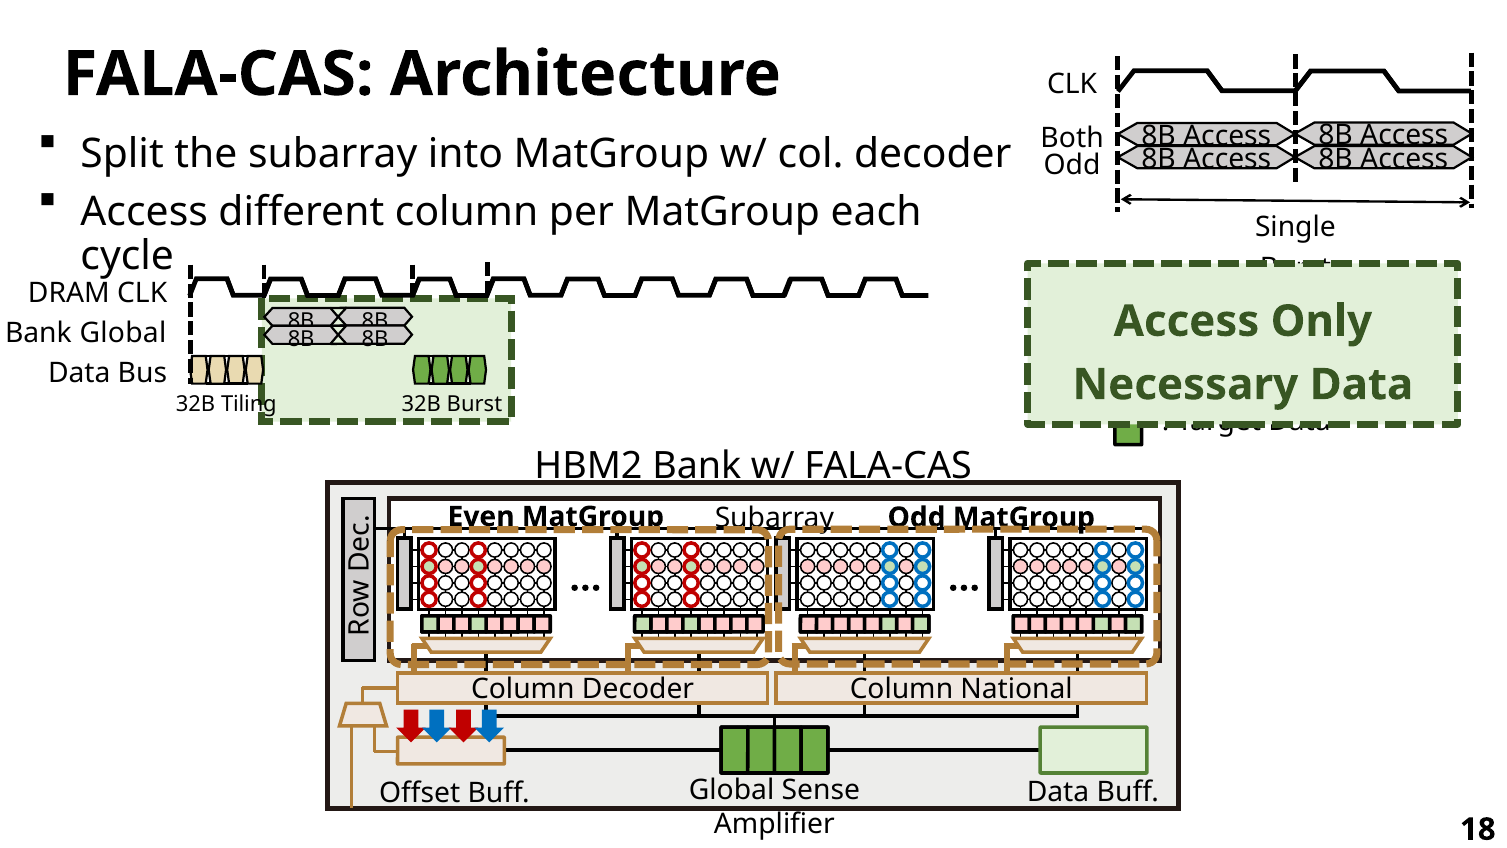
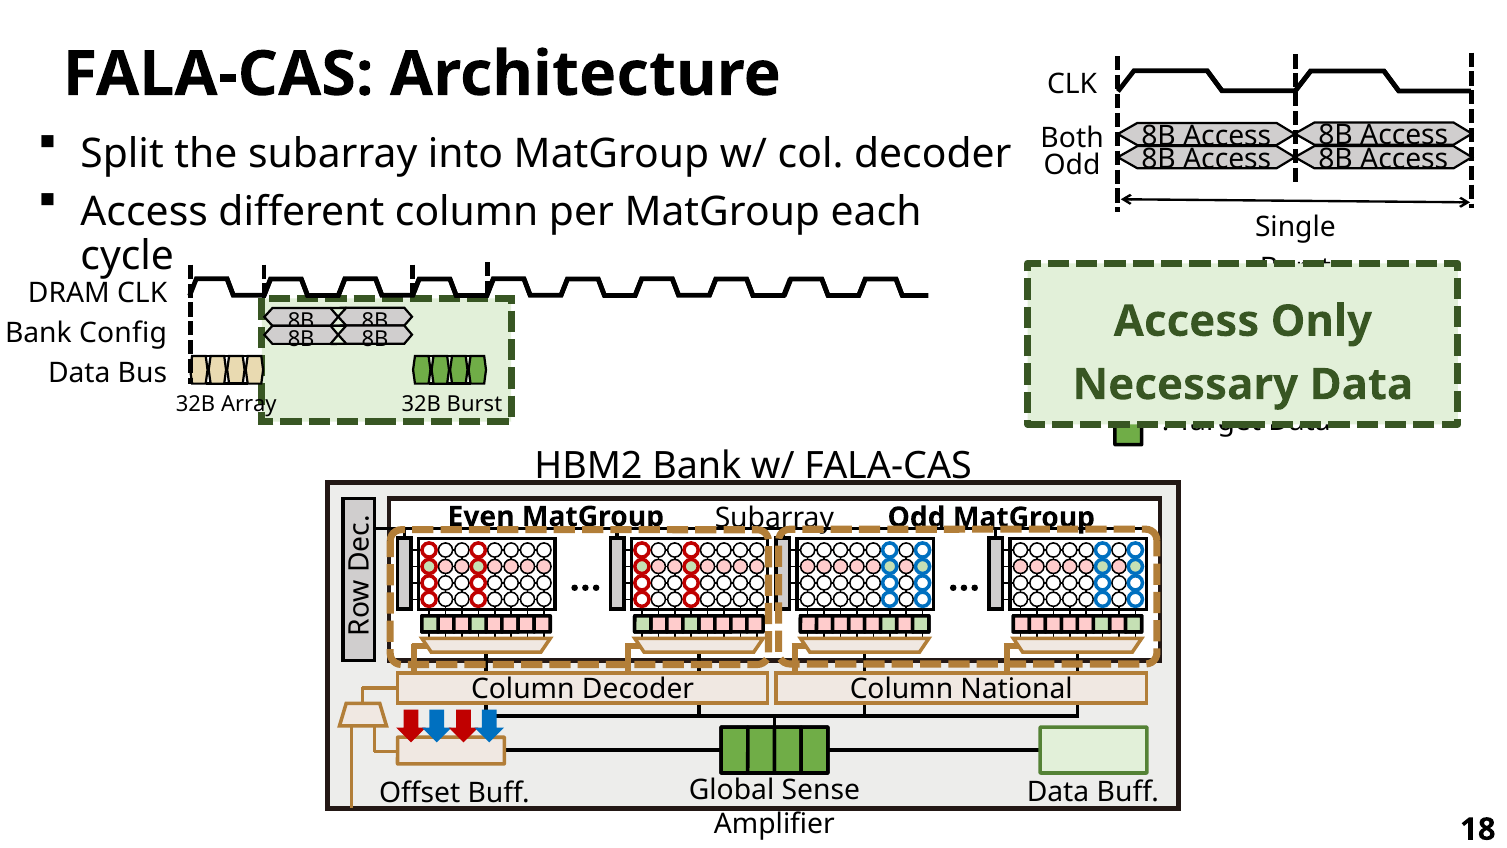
Bank Global: Global -> Config
Tiling: Tiling -> Array
